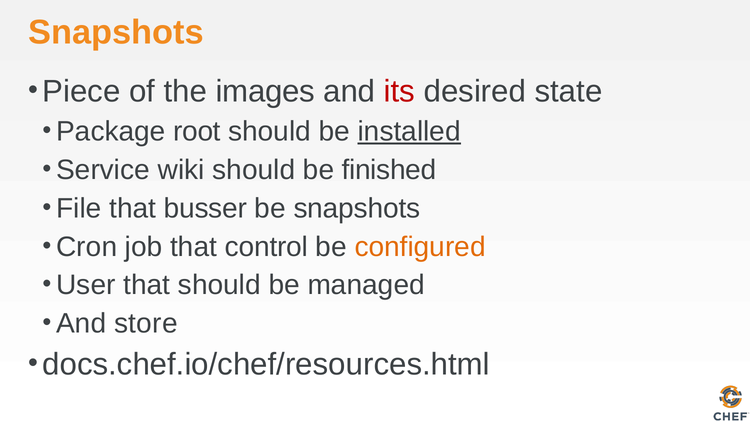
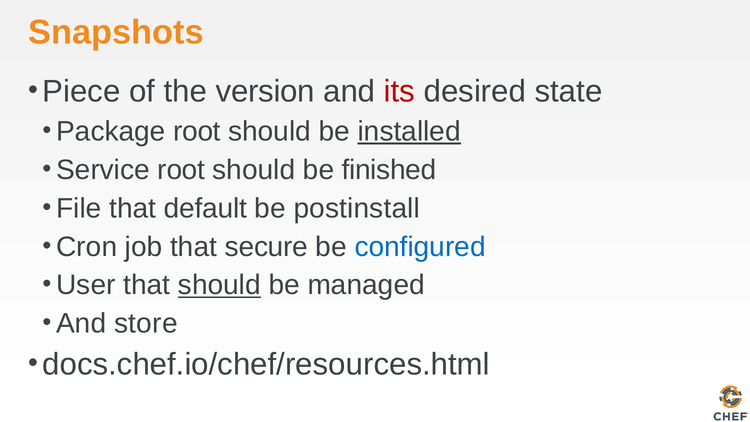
images: images -> version
Service wiki: wiki -> root
busser: busser -> default
be snapshots: snapshots -> postinstall
control: control -> secure
configured colour: orange -> blue
should at (219, 285) underline: none -> present
